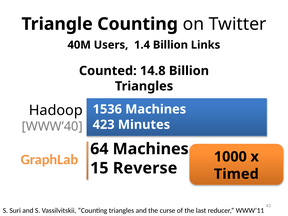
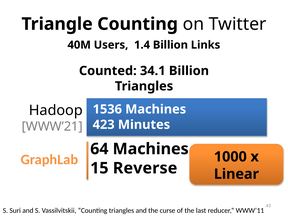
14.8: 14.8 -> 34.1
WWW’40: WWW’40 -> WWW’21
Timed: Timed -> Linear
